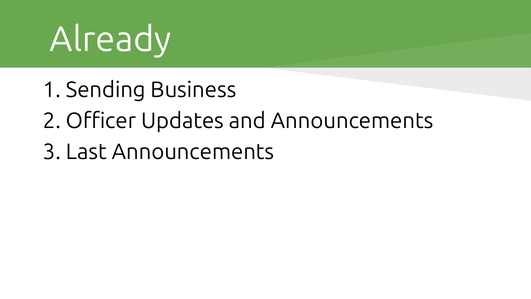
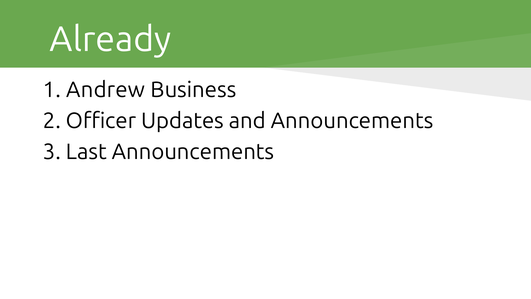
Sending: Sending -> Andrew
